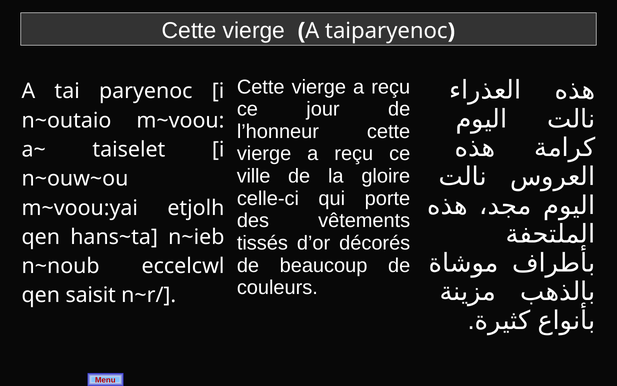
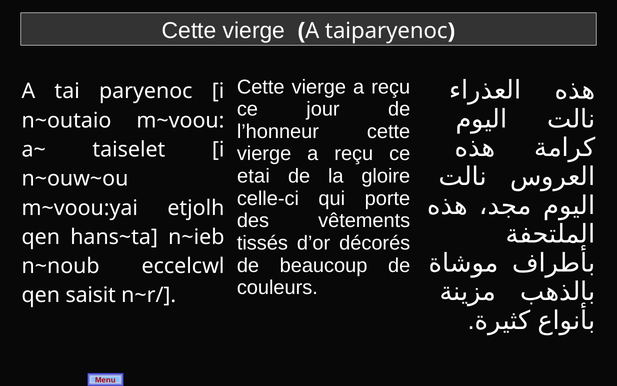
ville: ville -> etai
